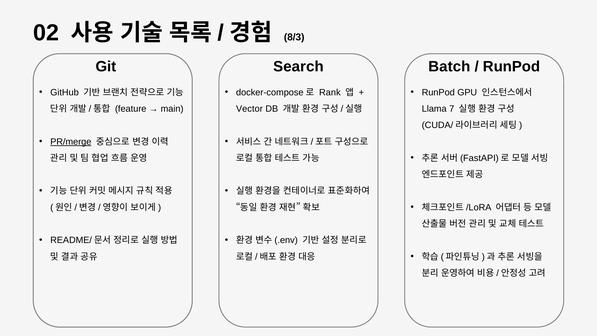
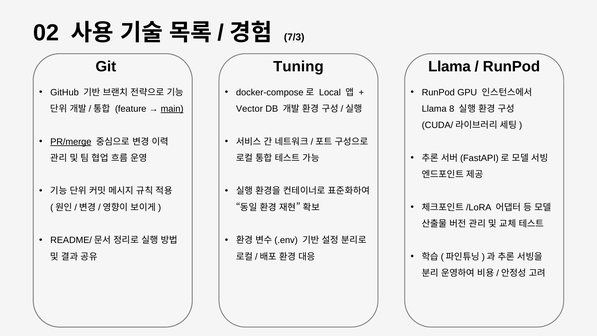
8/3: 8/3 -> 7/3
Search: Search -> Tuning
Batch at (449, 67): Batch -> Llama
Rank: Rank -> Local
7: 7 -> 8
main underline: none -> present
